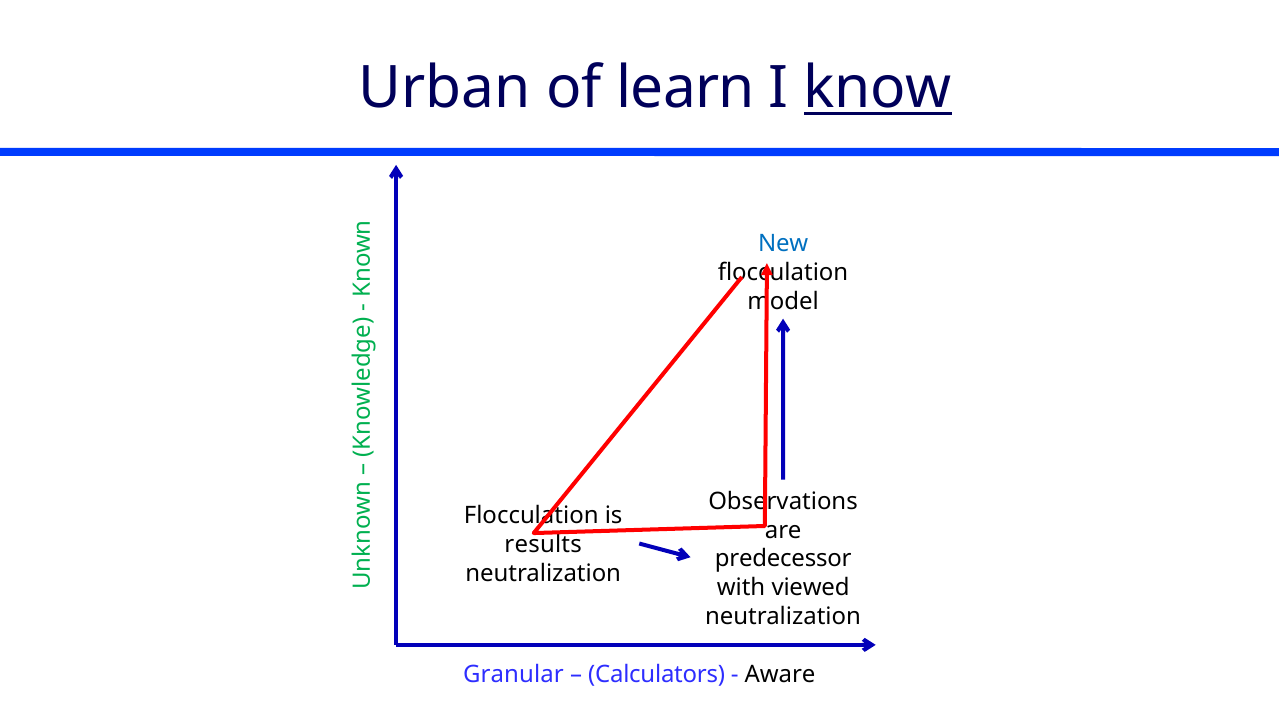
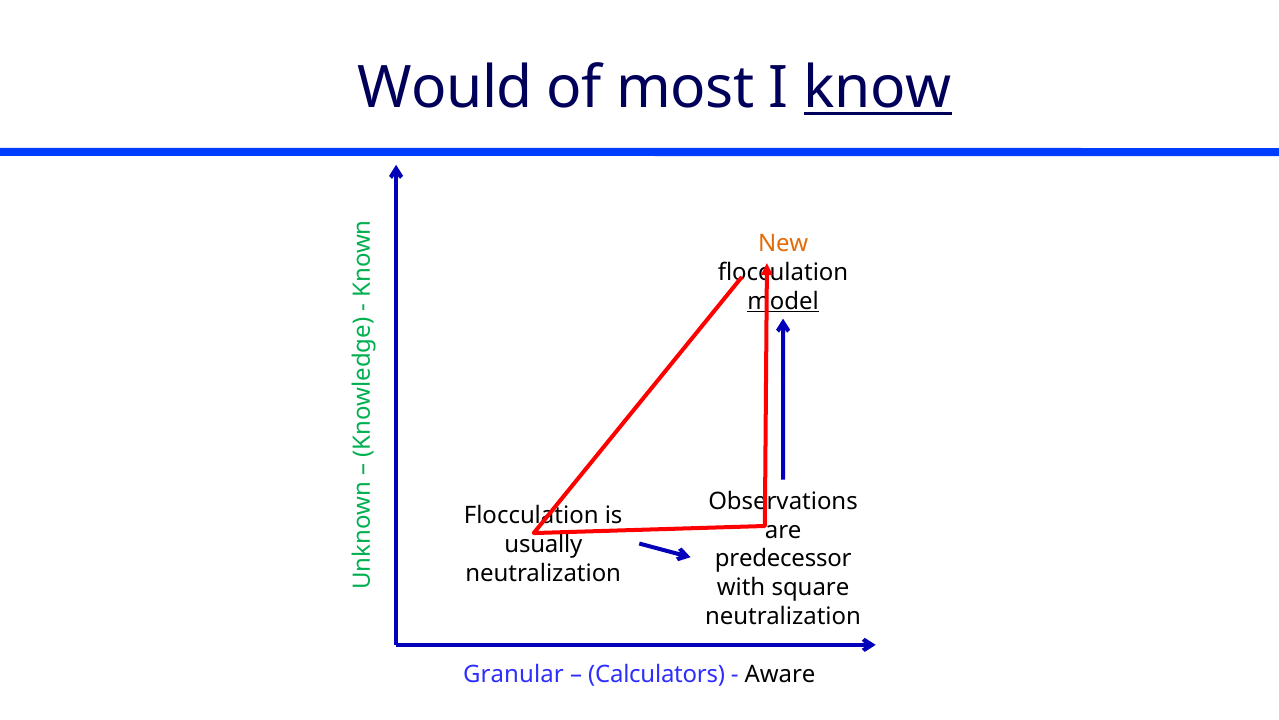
Urban: Urban -> Would
learn: learn -> most
New colour: blue -> orange
model underline: none -> present
results: results -> usually
viewed: viewed -> square
